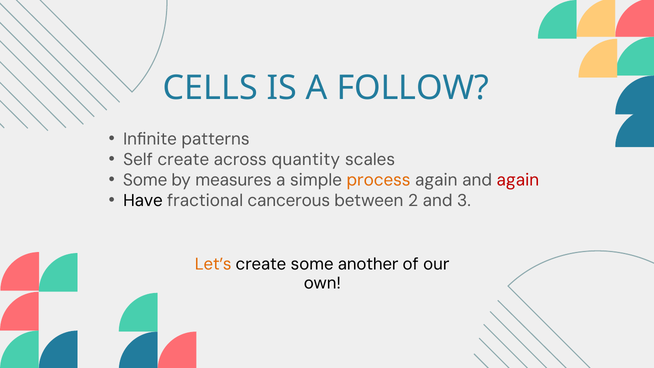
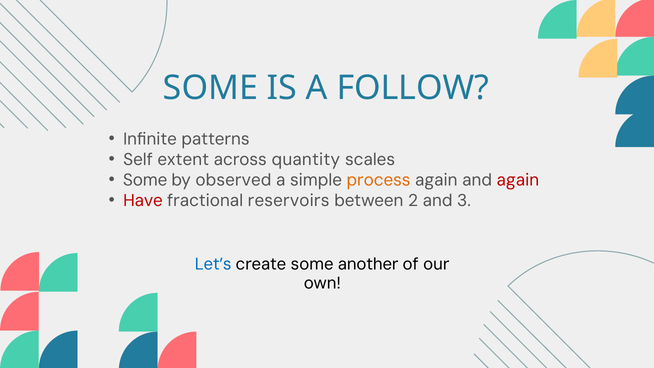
CELLS at (210, 88): CELLS -> SOME
Self create: create -> extent
measures: measures -> observed
Have colour: black -> red
cancerous: cancerous -> reservoirs
Let’s colour: orange -> blue
